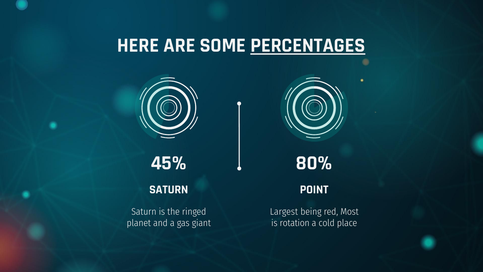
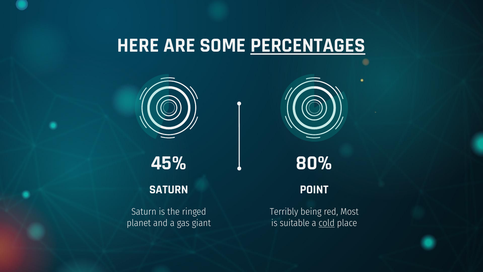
Largest: Largest -> Terribly
rotation: rotation -> suitable
cold underline: none -> present
